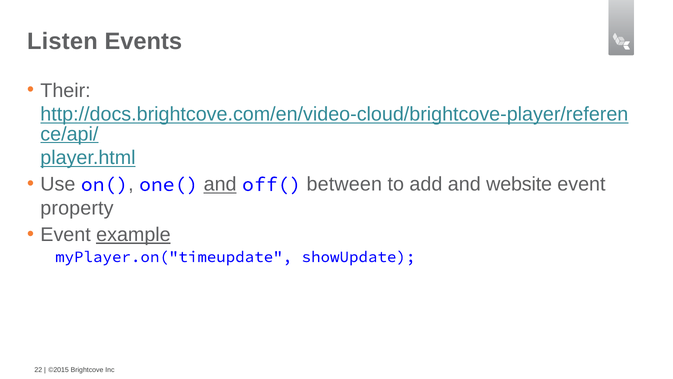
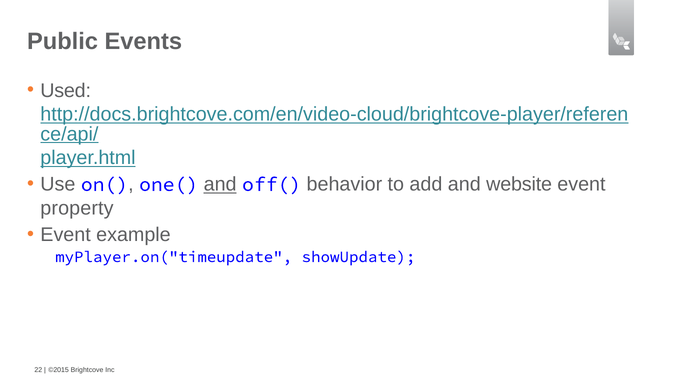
Listen: Listen -> Public
Their: Their -> Used
between: between -> behavior
example underline: present -> none
